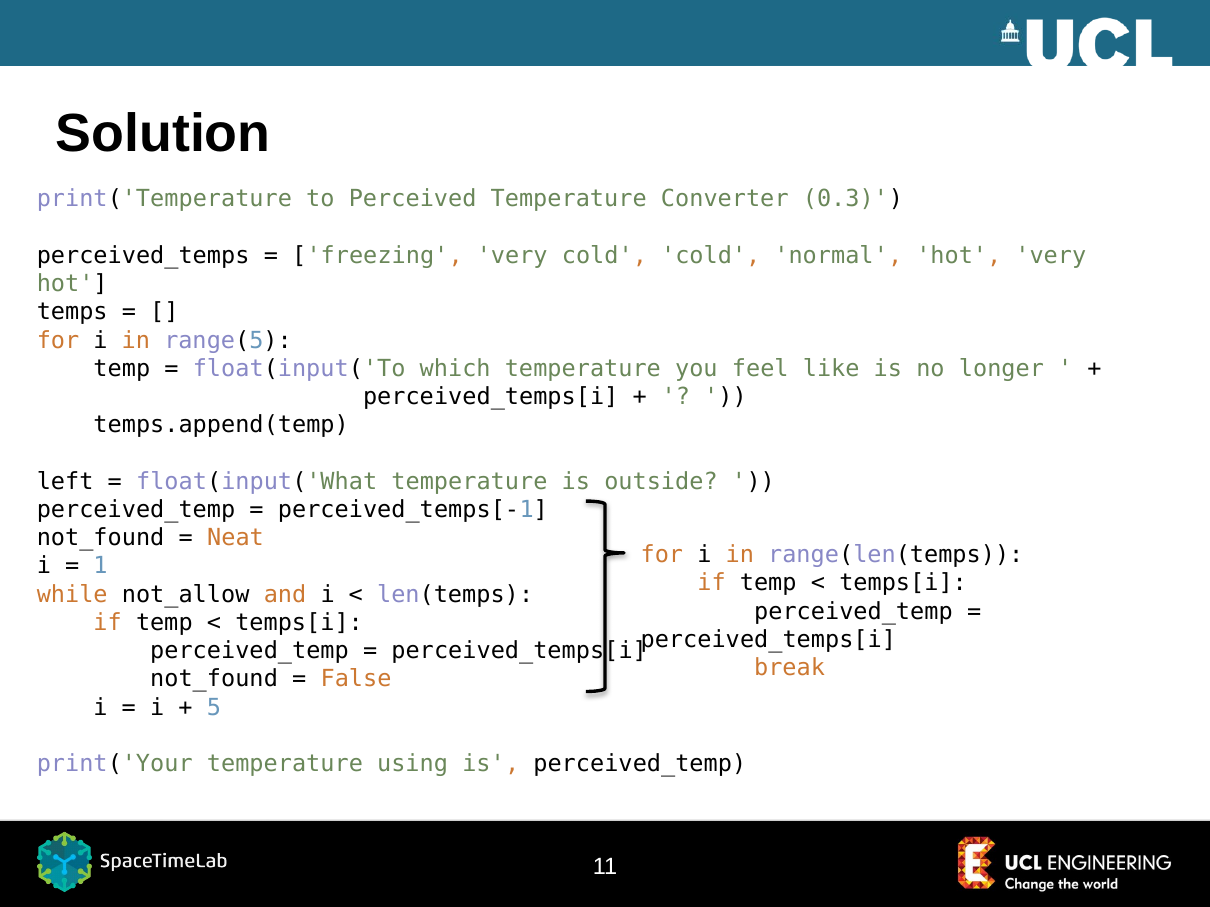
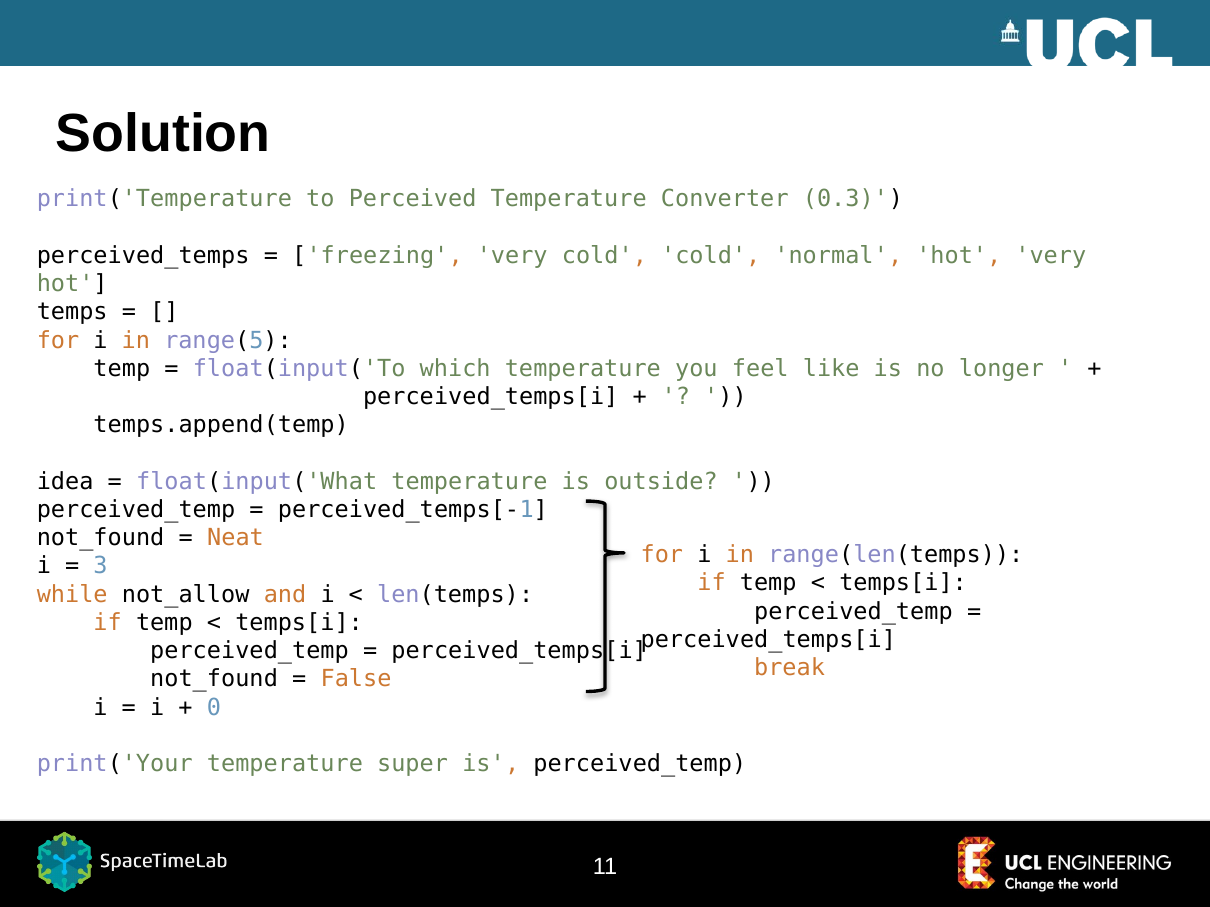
left: left -> idea
1: 1 -> 3
5: 5 -> 0
using: using -> super
